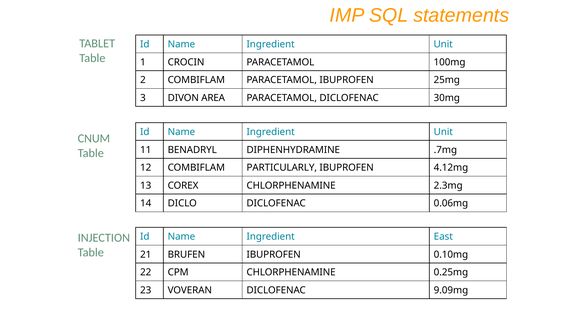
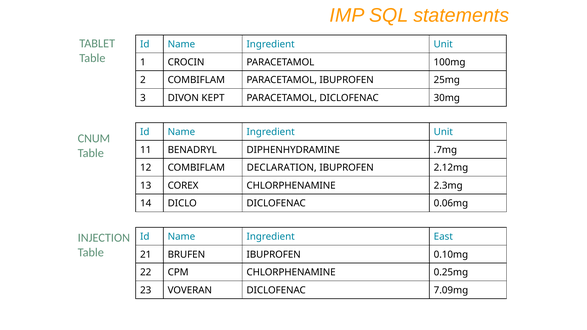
AREA: AREA -> KEPT
PARTICULARLY: PARTICULARLY -> DECLARATION
4.12mg: 4.12mg -> 2.12mg
9.09mg: 9.09mg -> 7.09mg
